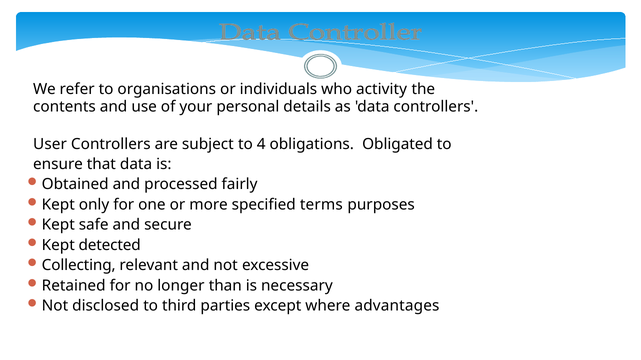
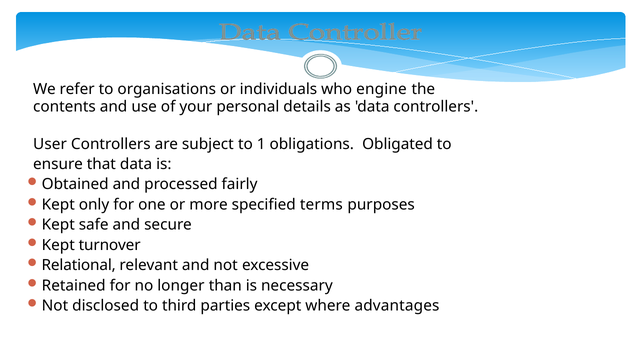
activity: activity -> engine
4: 4 -> 1
detected: detected -> turnover
Collecting: Collecting -> Relational
